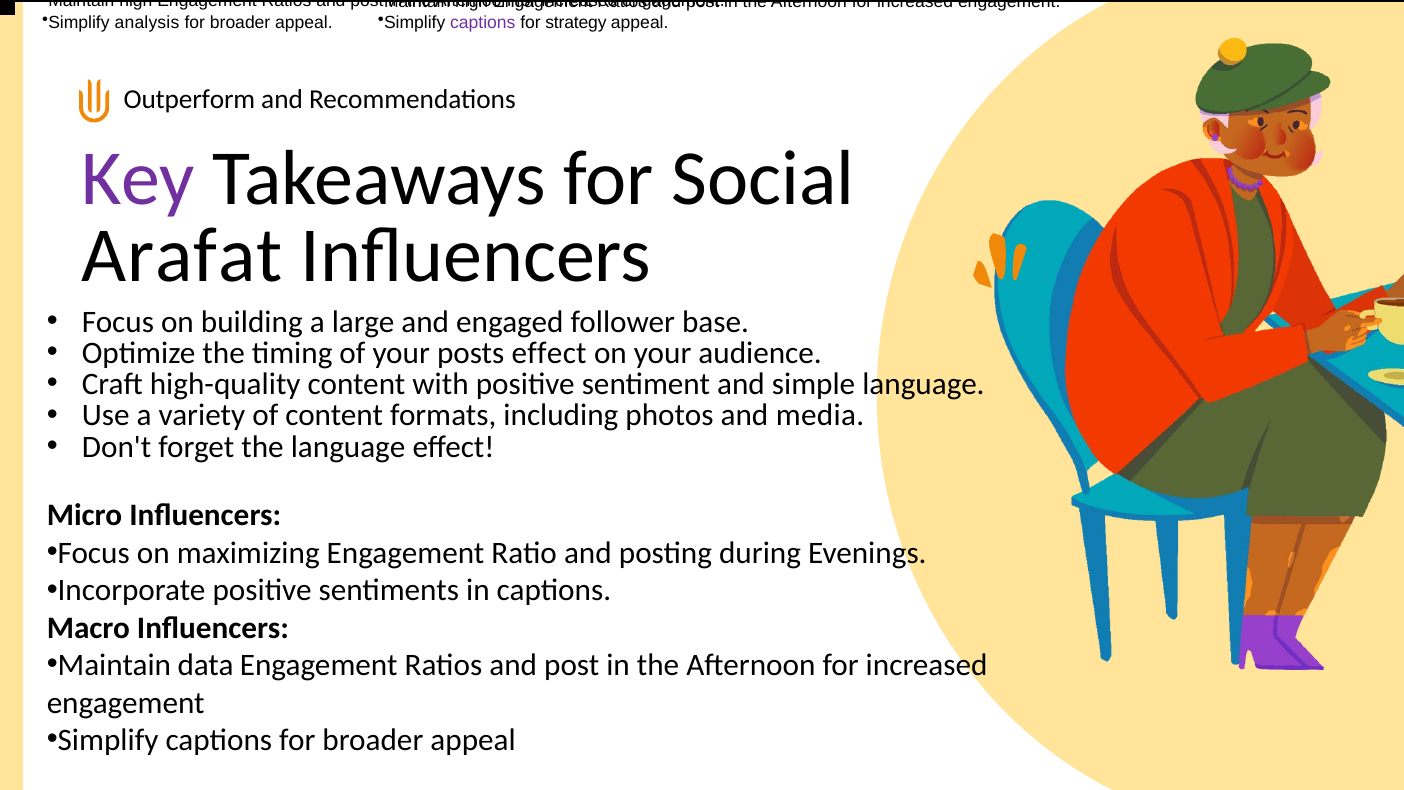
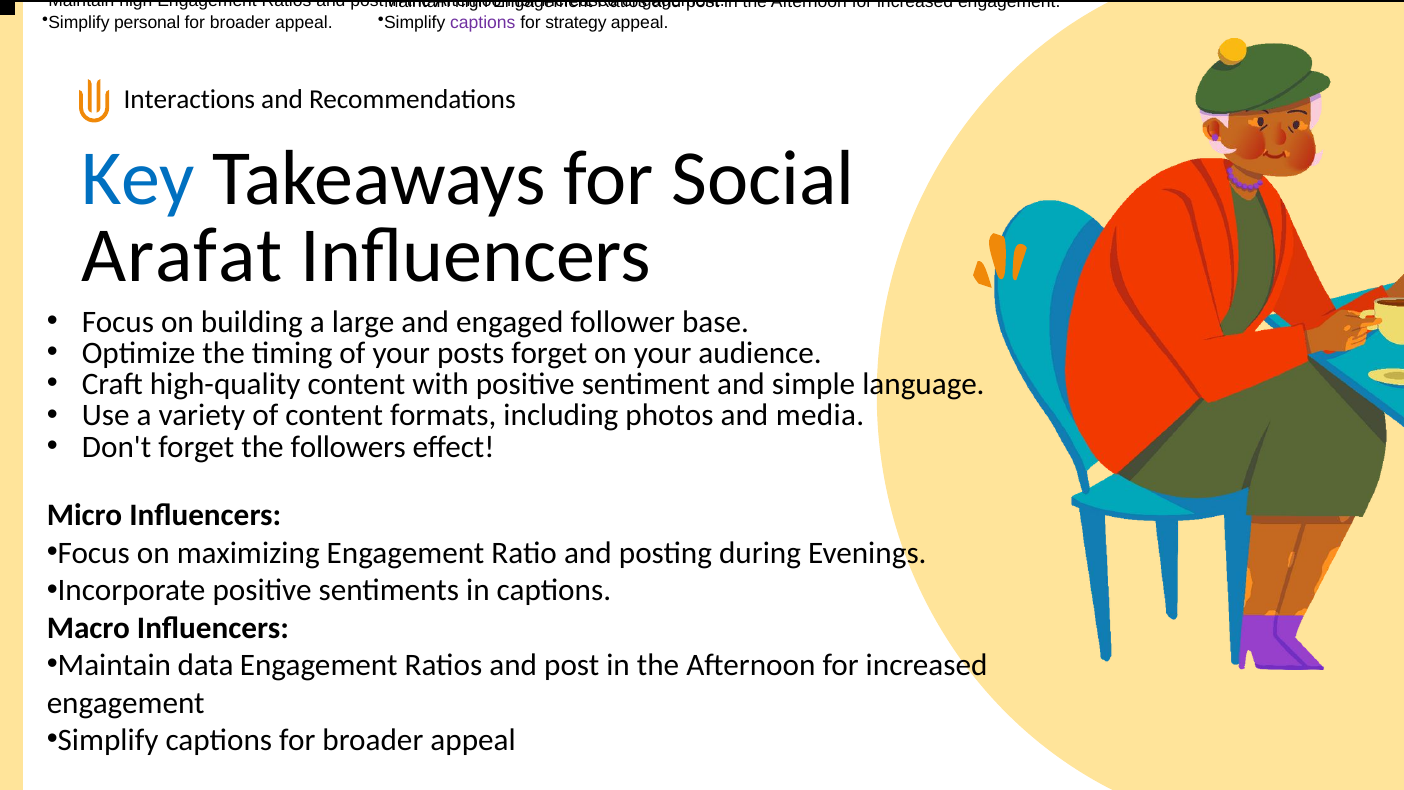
analysis: analysis -> personal
Outperform: Outperform -> Interactions
Key colour: purple -> blue
posts effect: effect -> forget
the language: language -> followers
